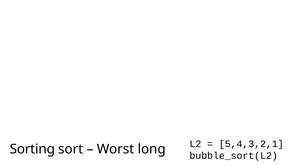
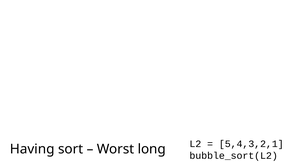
Sorting: Sorting -> Having
